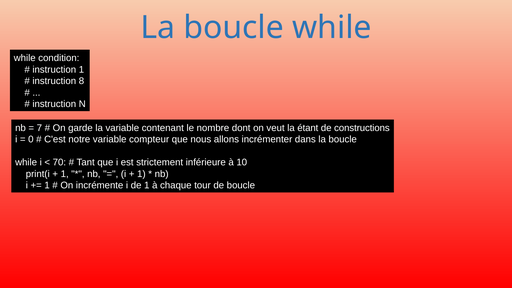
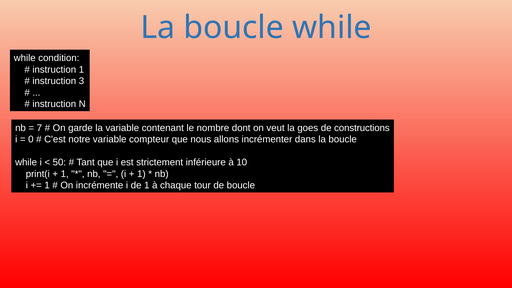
8: 8 -> 3
étant: étant -> goes
70: 70 -> 50
